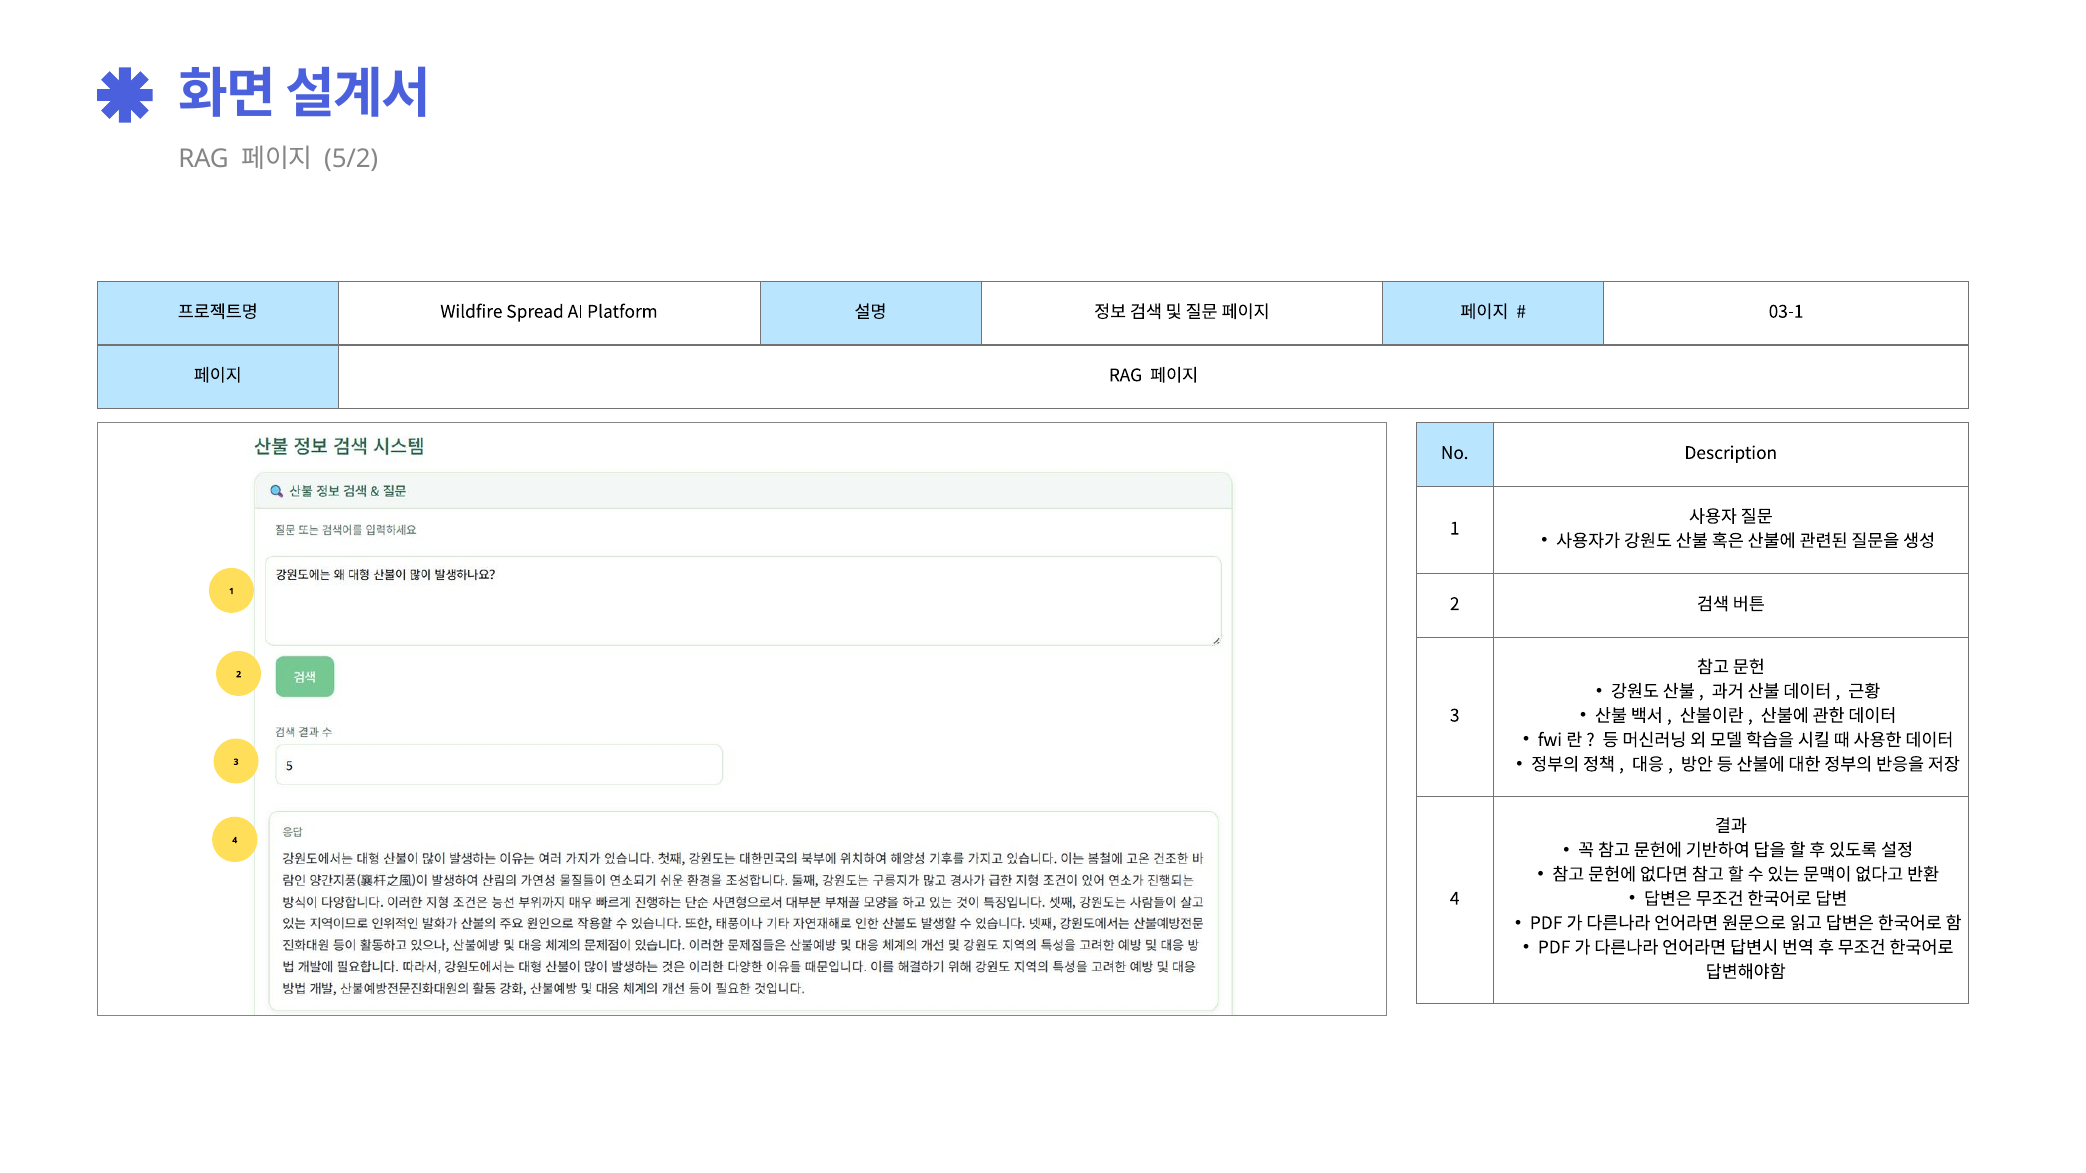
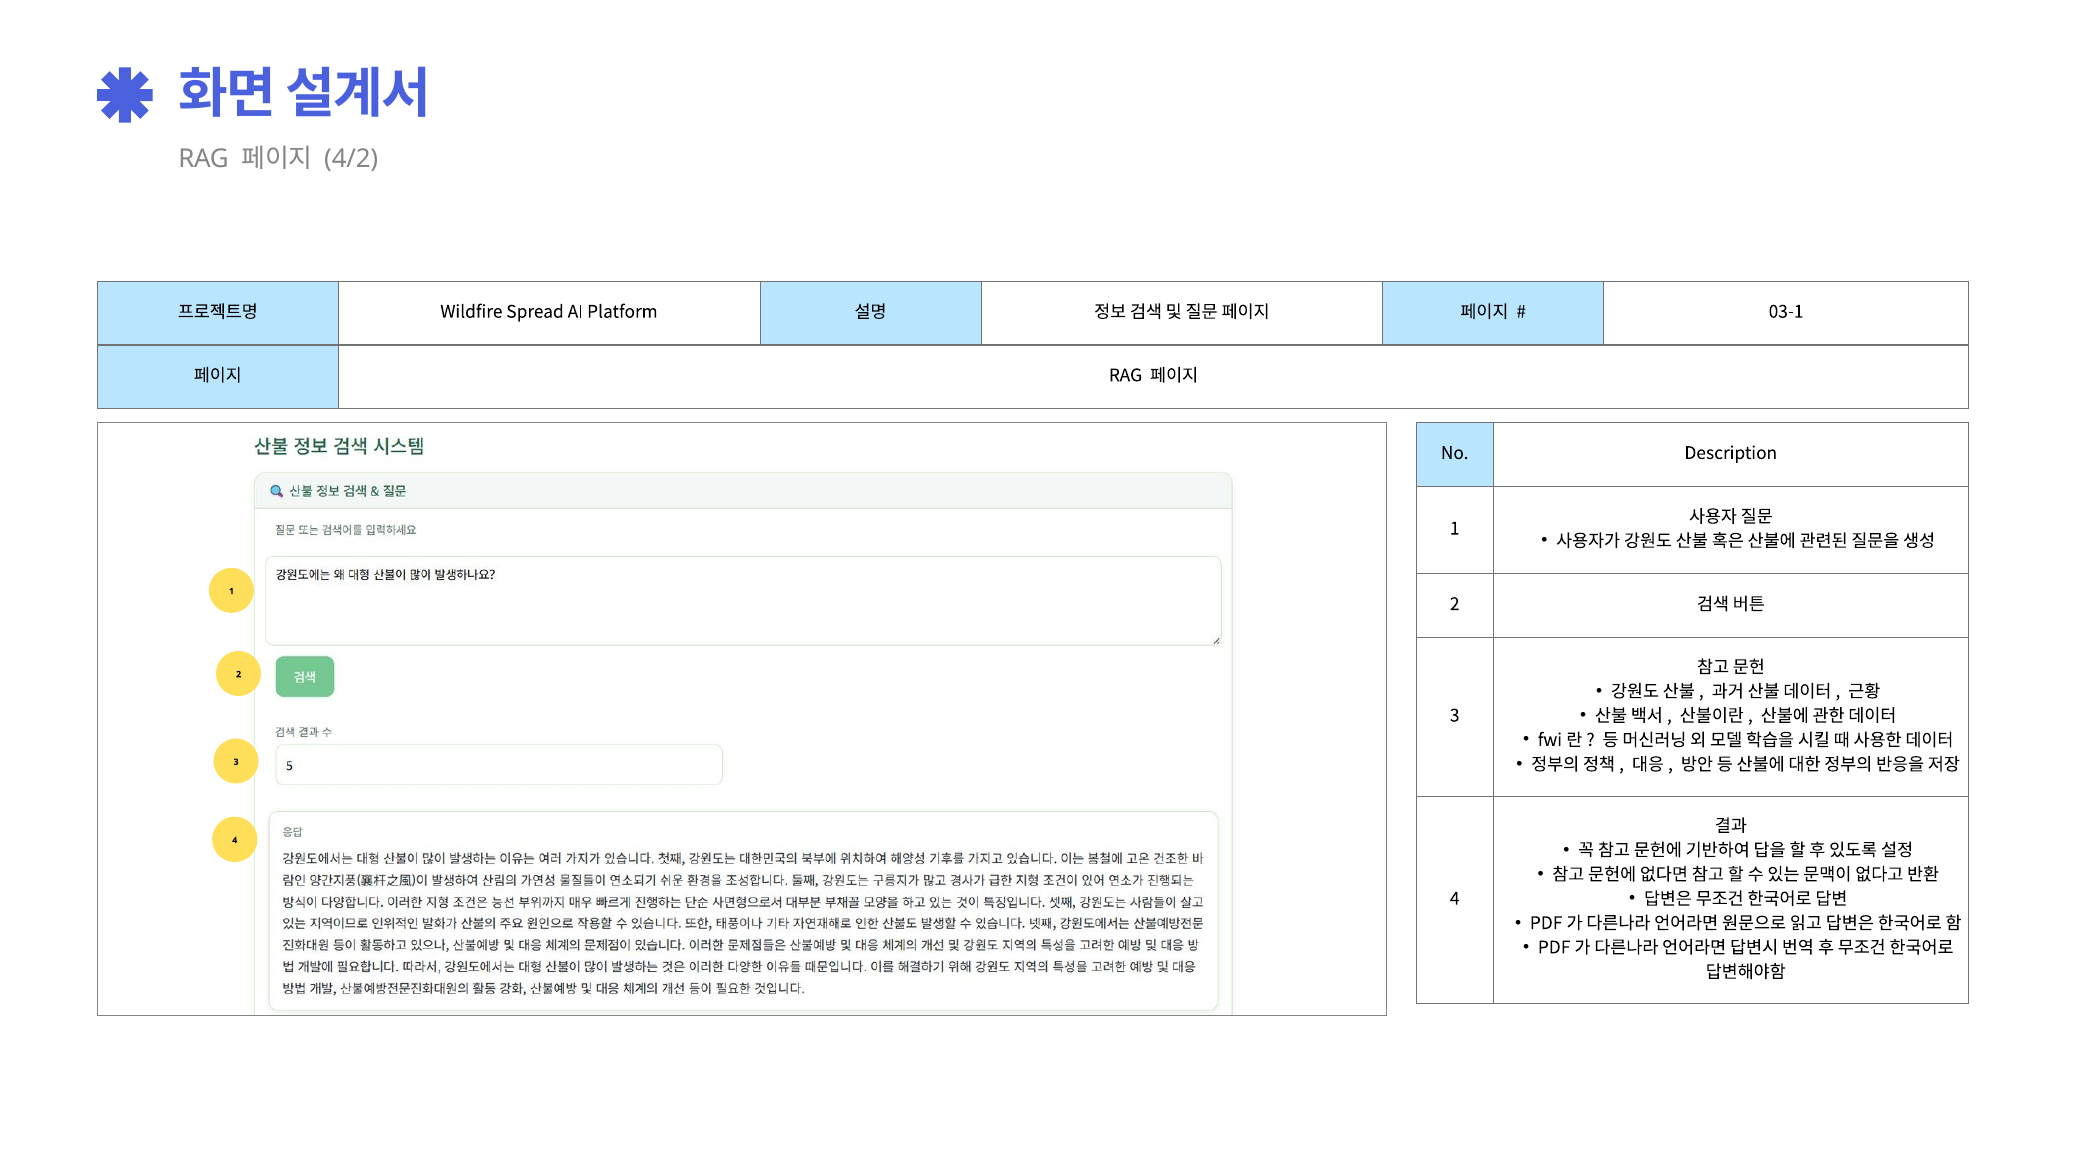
5/2: 5/2 -> 4/2
